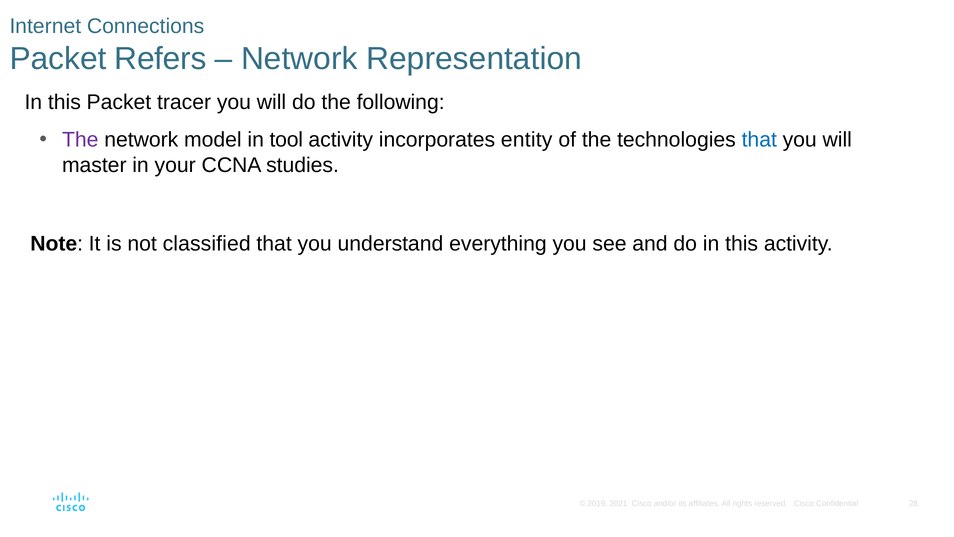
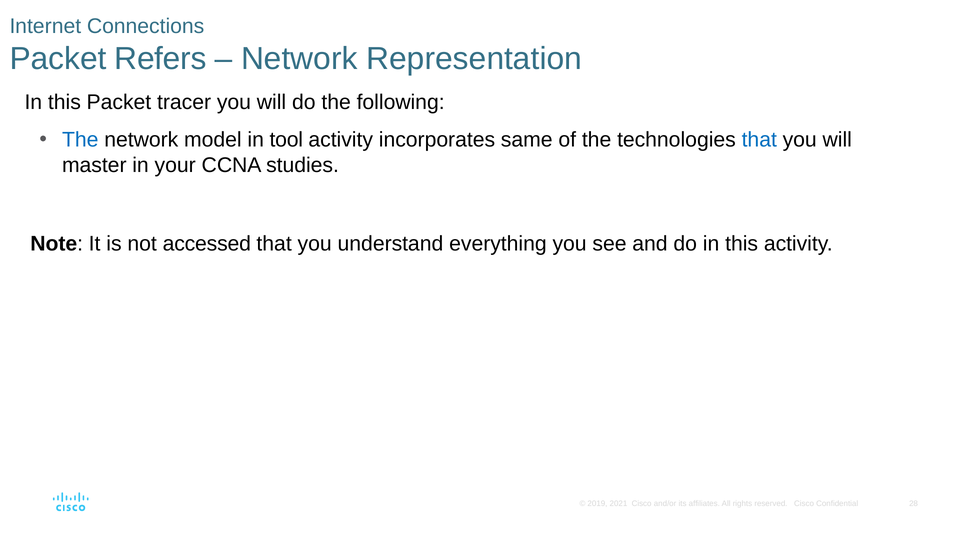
The at (80, 140) colour: purple -> blue
entity: entity -> same
classified: classified -> accessed
